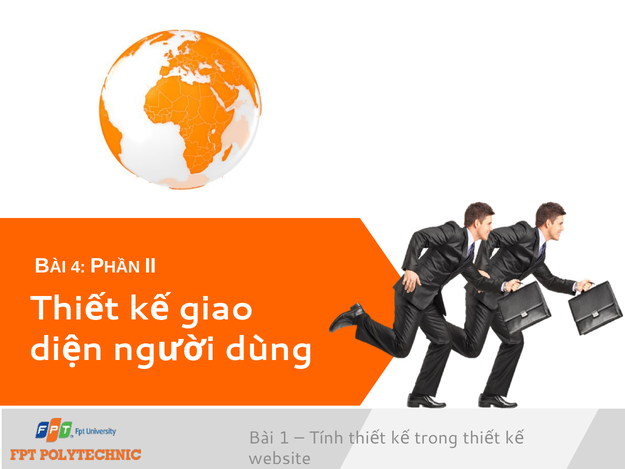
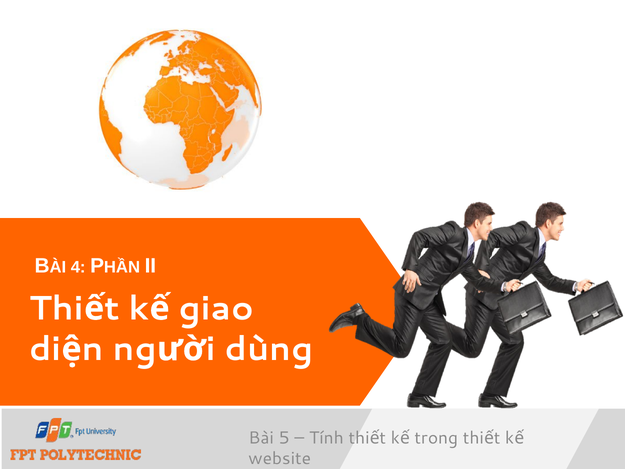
1: 1 -> 5
